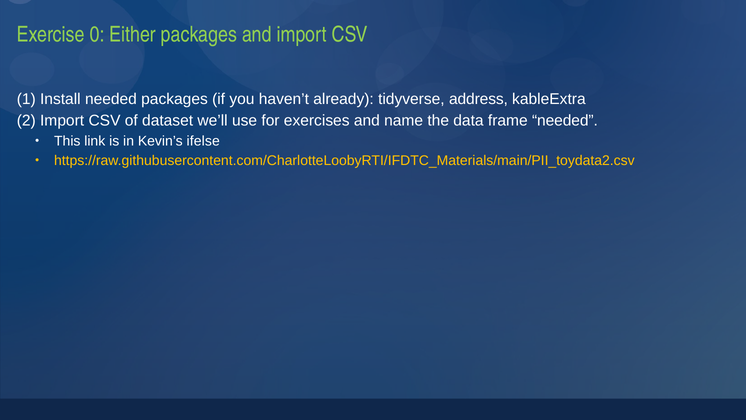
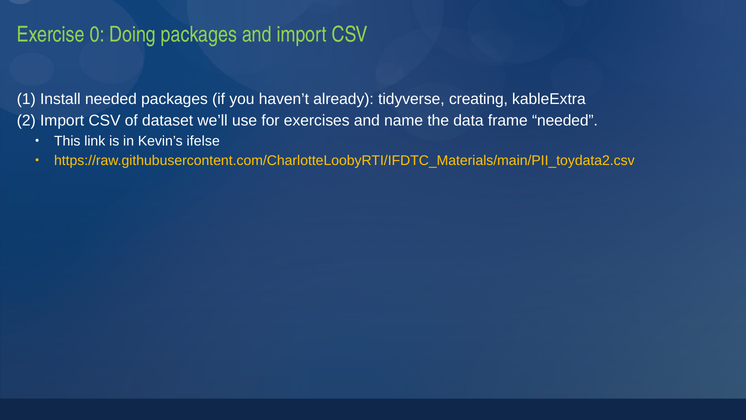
Either: Either -> Doing
address: address -> creating
